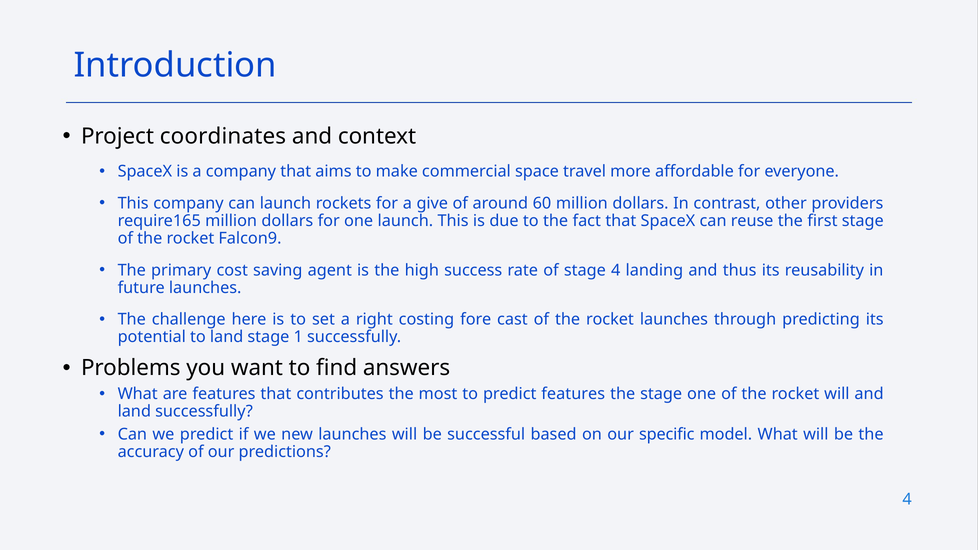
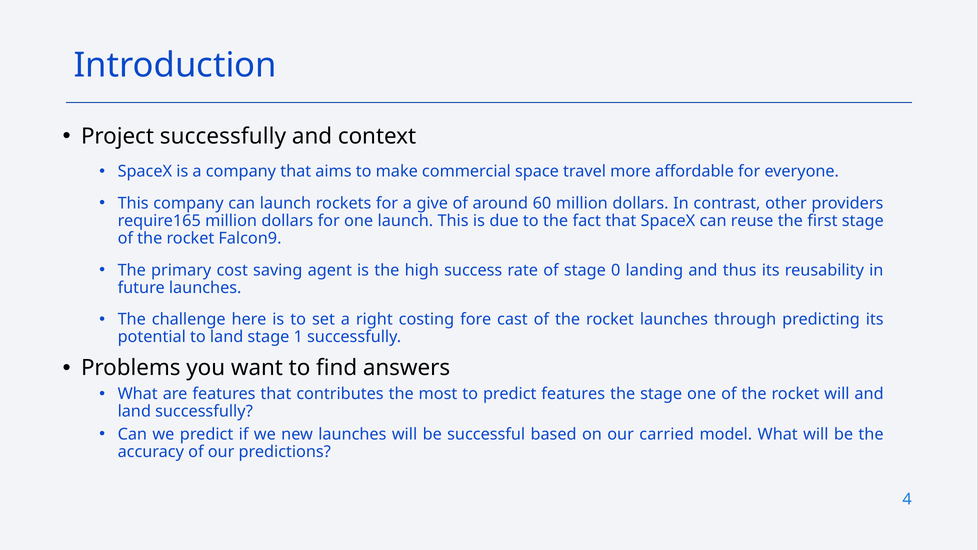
Project coordinates: coordinates -> successfully
stage 4: 4 -> 0
specific: specific -> carried
